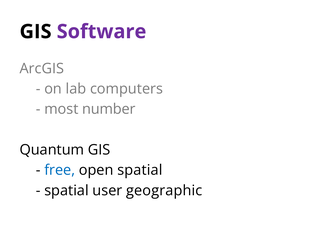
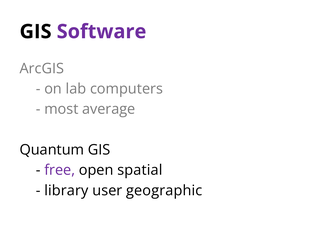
number: number -> average
free colour: blue -> purple
spatial at (66, 190): spatial -> library
